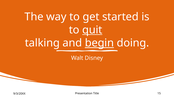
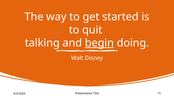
quit underline: present -> none
